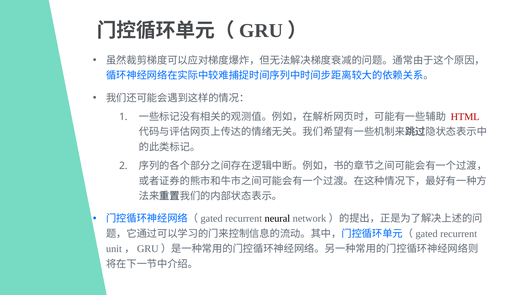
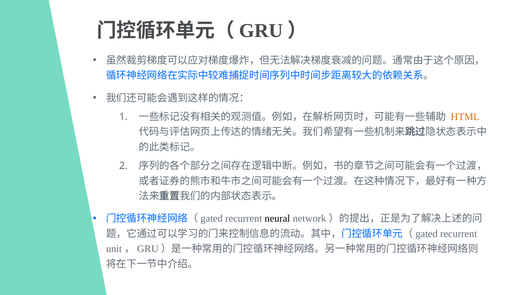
HTML colour: red -> orange
